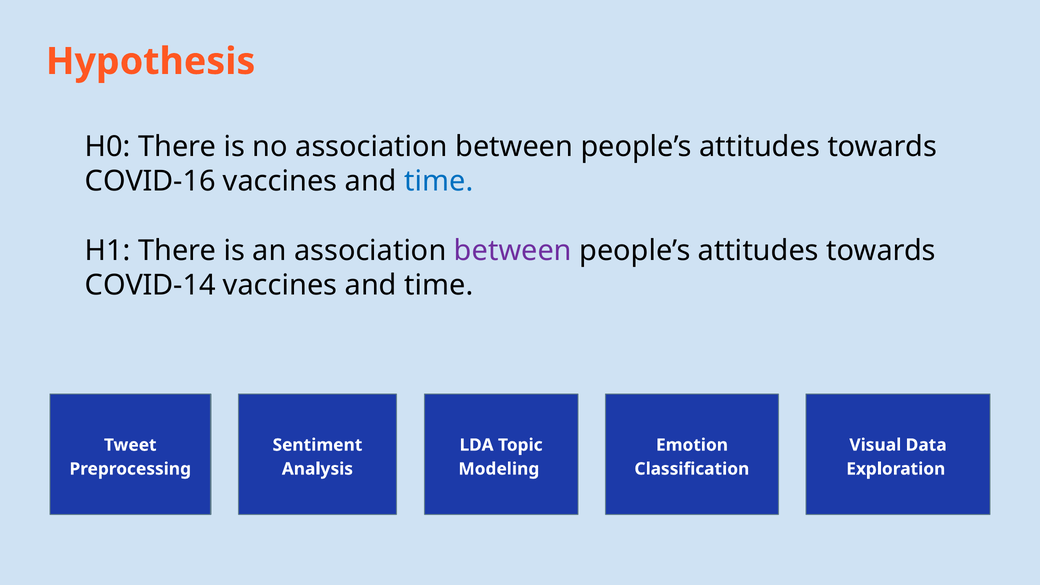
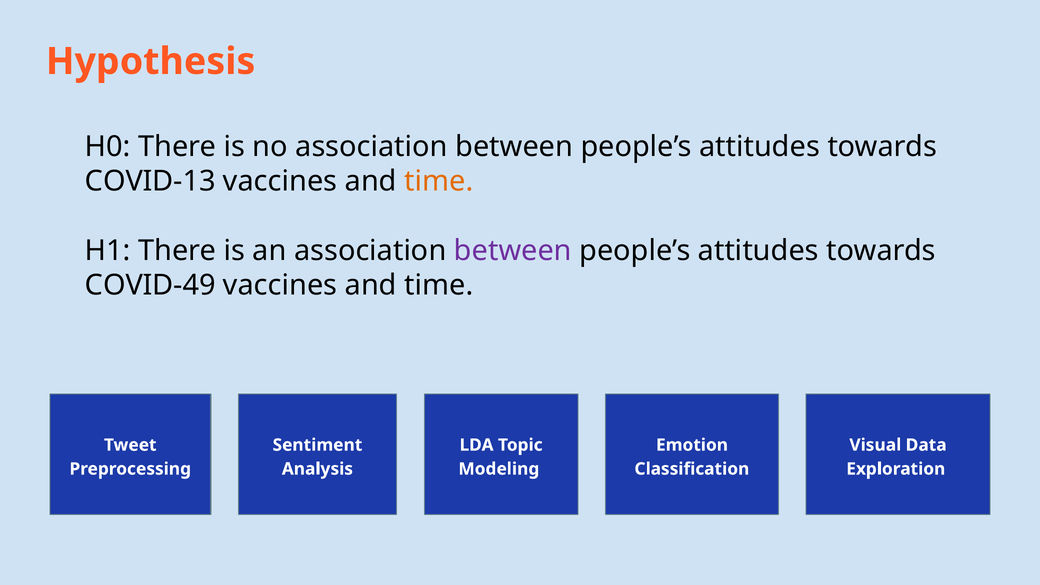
COVID-16: COVID-16 -> COVID-13
time at (439, 181) colour: blue -> orange
COVID-14: COVID-14 -> COVID-49
